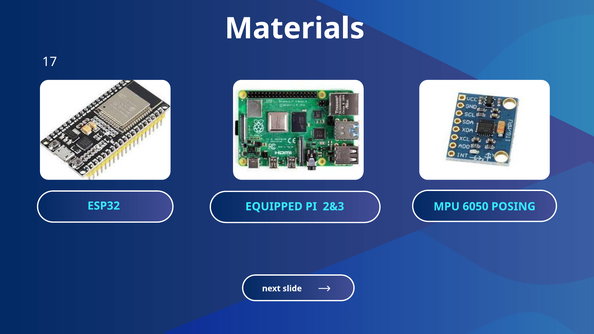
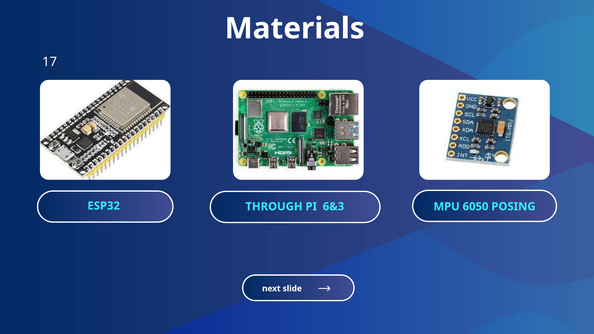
EQUIPPED: EQUIPPED -> THROUGH
2&3: 2&3 -> 6&3
